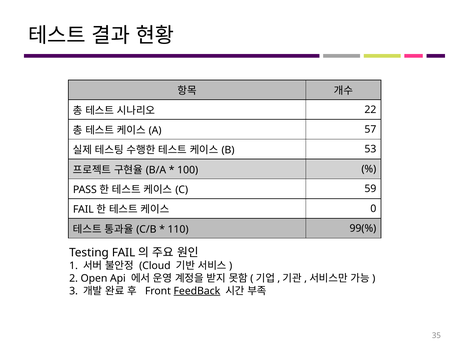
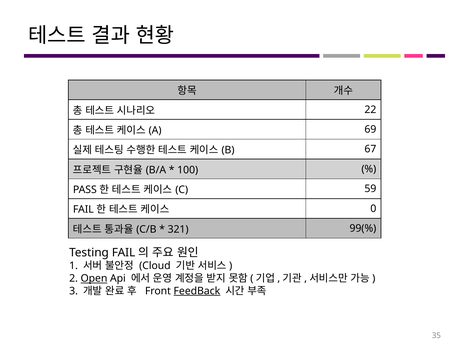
57: 57 -> 69
53: 53 -> 67
110: 110 -> 321
Open underline: none -> present
